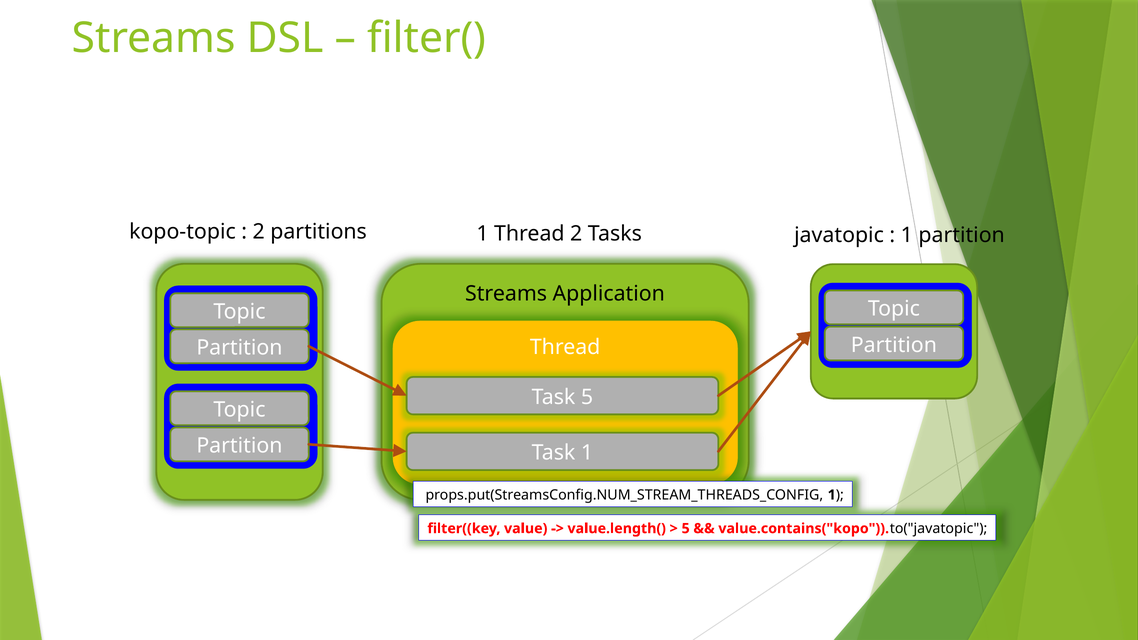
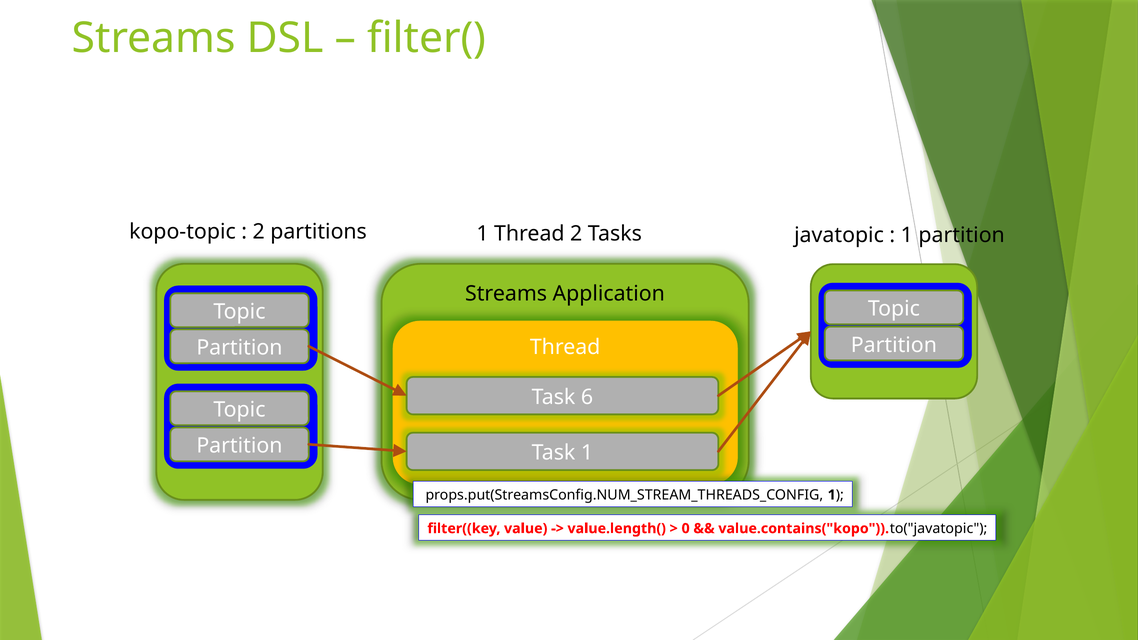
Task 5: 5 -> 6
5 at (686, 529): 5 -> 0
